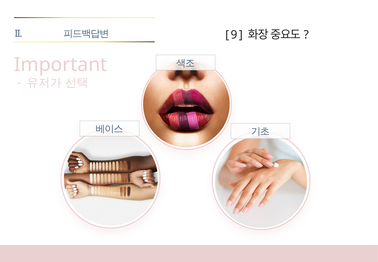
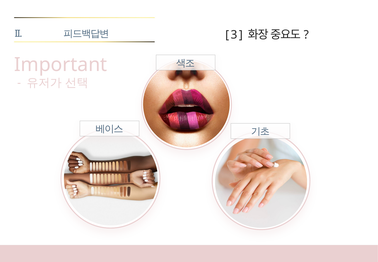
9: 9 -> 3
